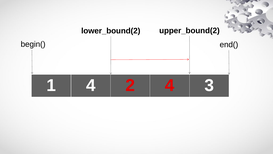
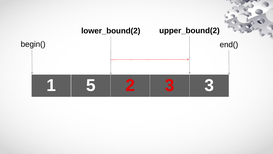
1 4: 4 -> 5
2 4: 4 -> 3
